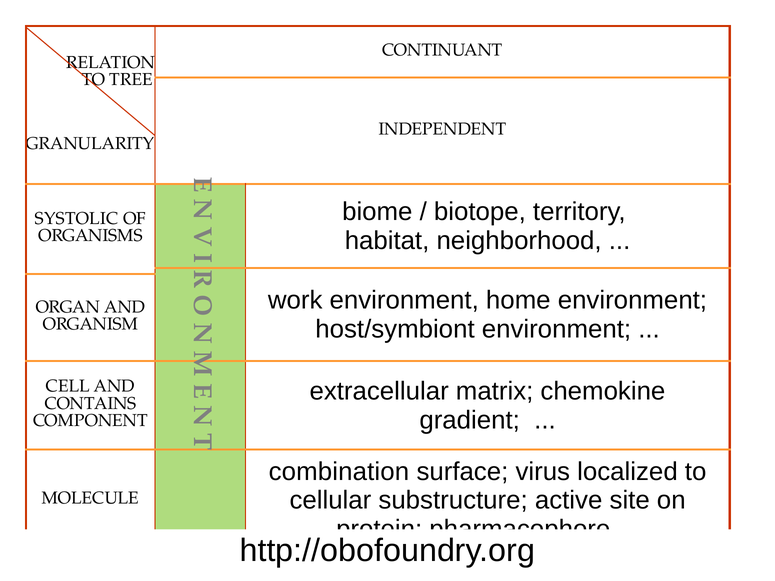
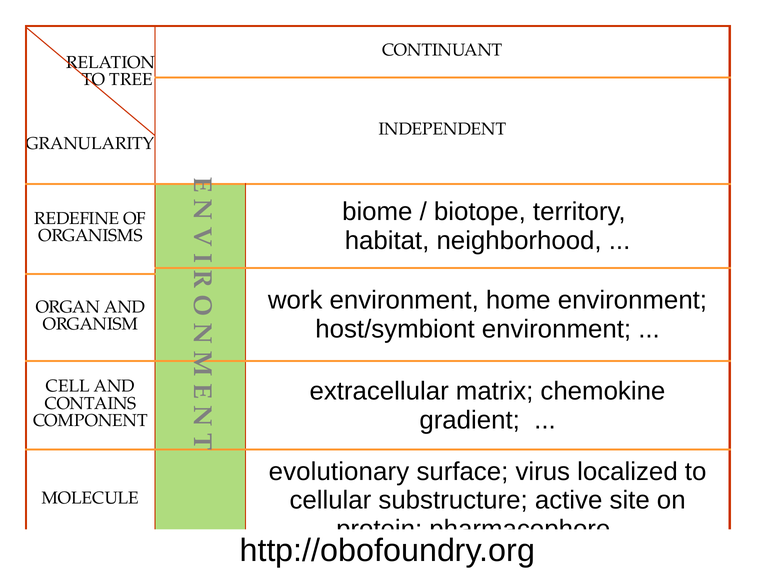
SYSTOLIC: SYSTOLIC -> REDEFINE
combination: combination -> evolutionary
